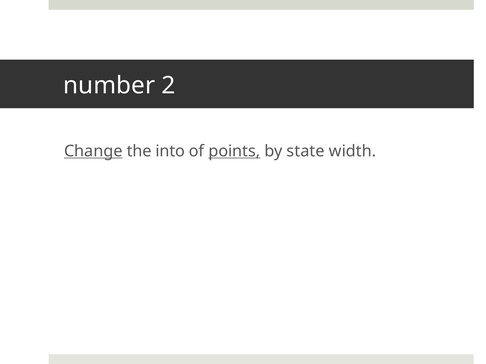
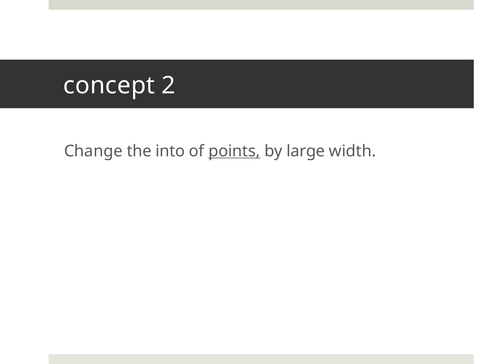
number: number -> concept
Change underline: present -> none
state: state -> large
